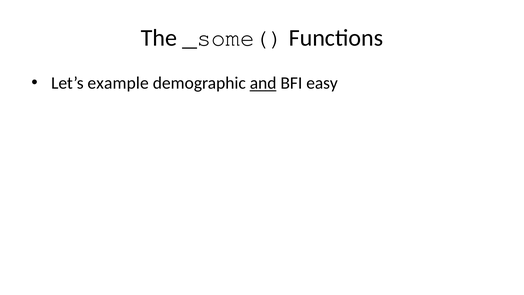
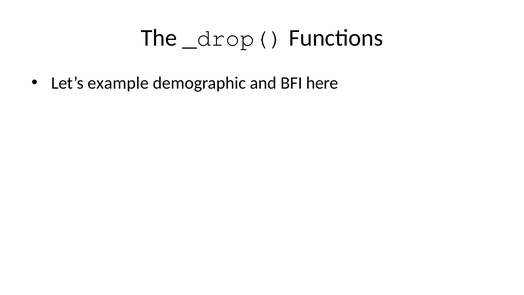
_some(: _some( -> _drop(
and underline: present -> none
easy: easy -> here
